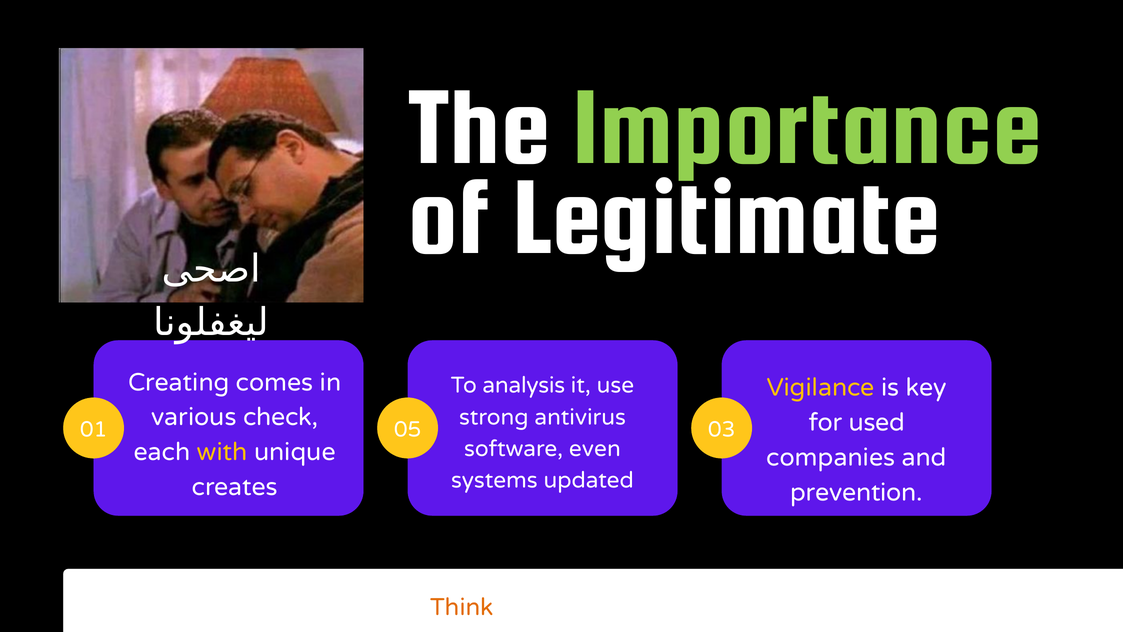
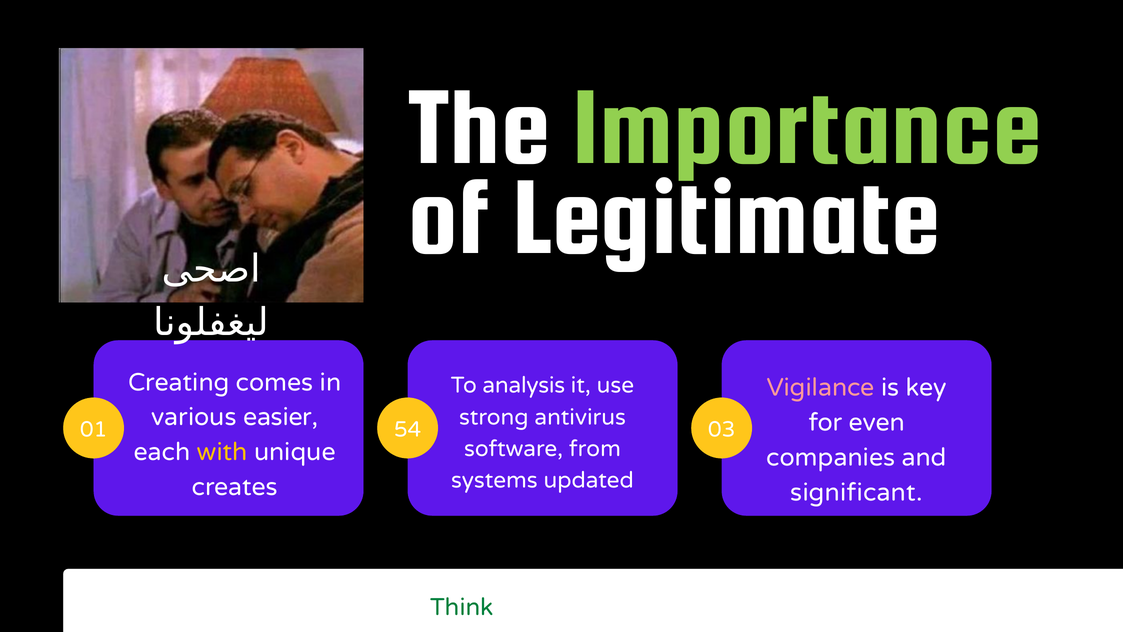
Vigilance colour: yellow -> pink
check: check -> easier
used: used -> even
05: 05 -> 54
even: even -> from
prevention: prevention -> significant
Think colour: orange -> green
